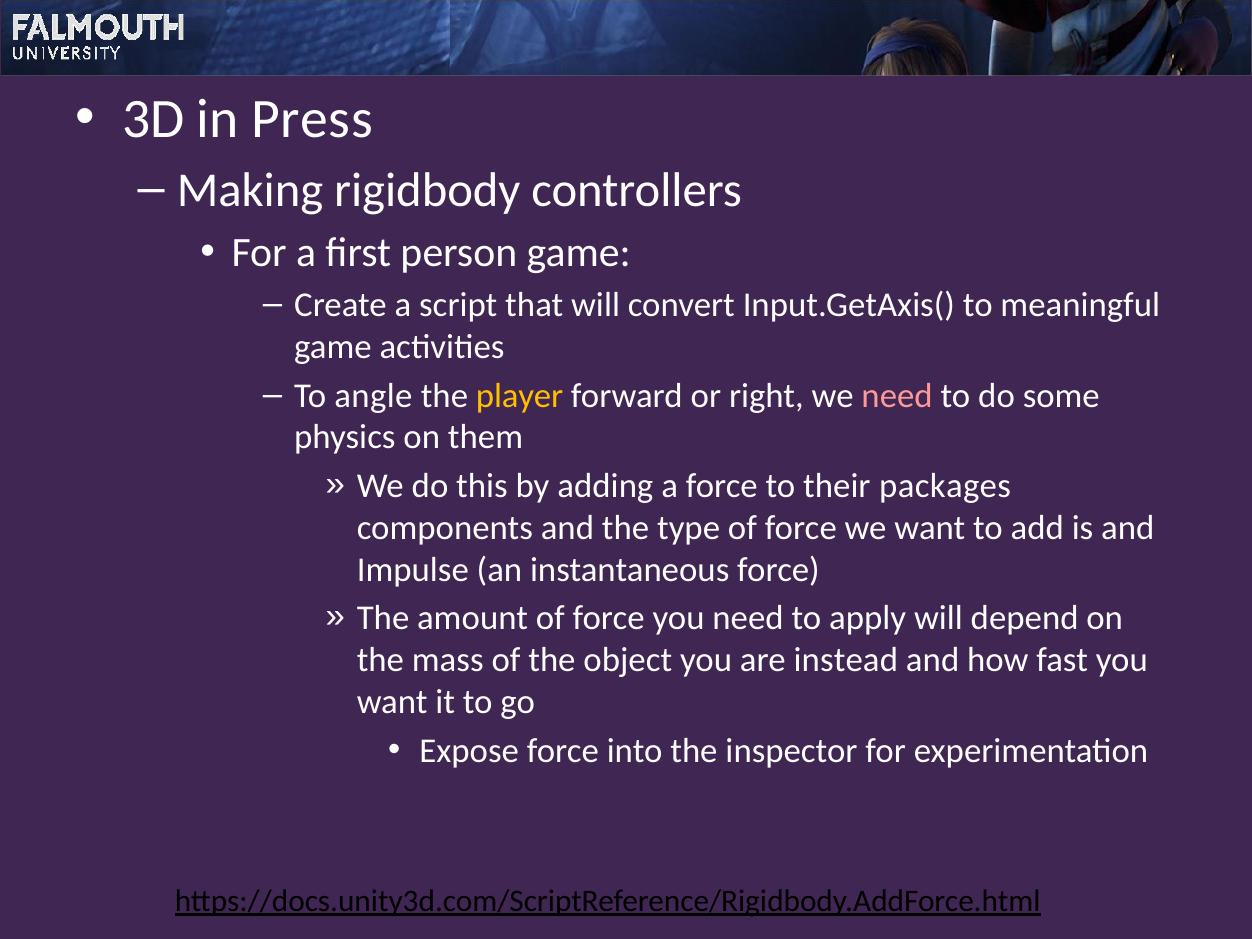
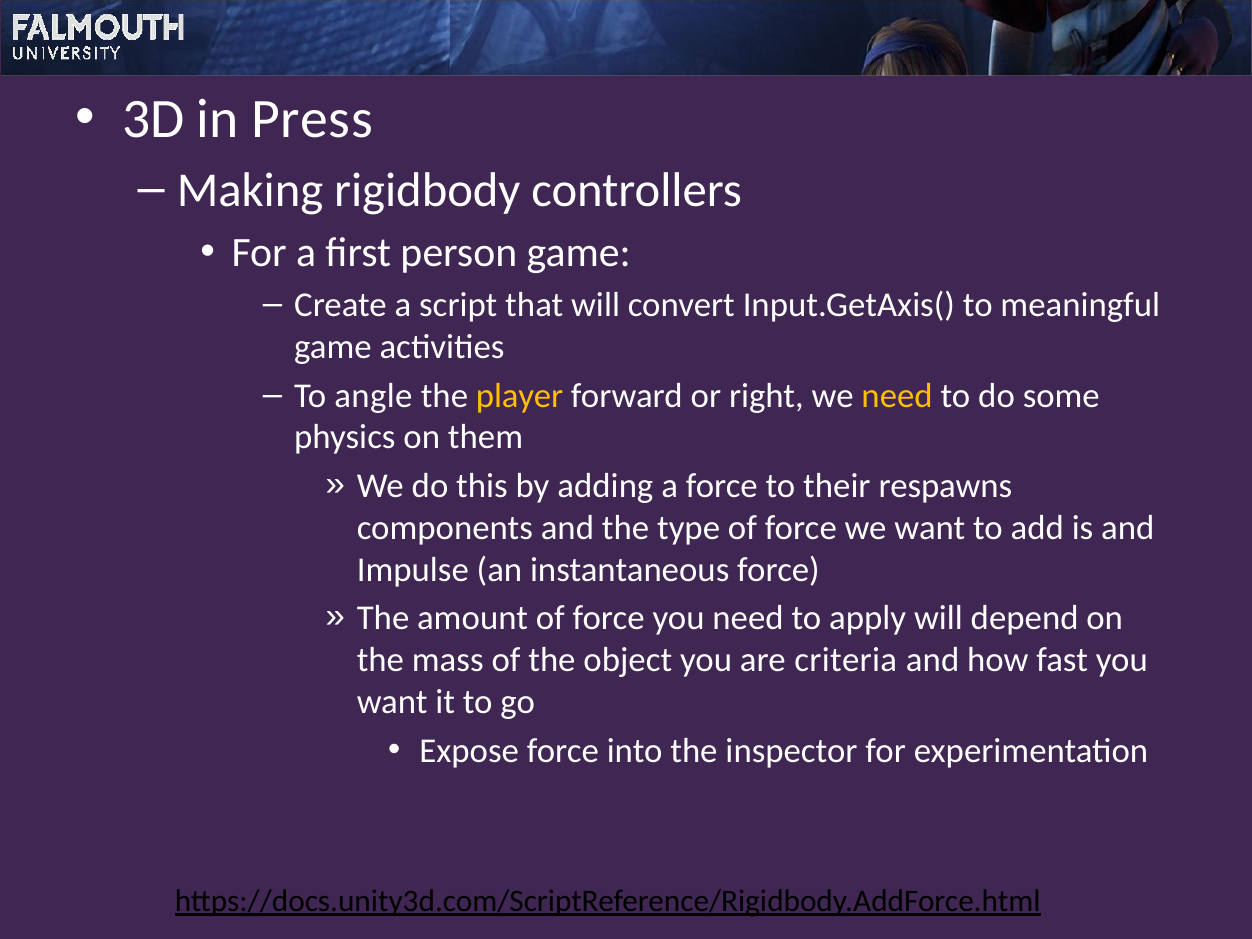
need at (897, 396) colour: pink -> yellow
packages: packages -> respawns
instead: instead -> criteria
